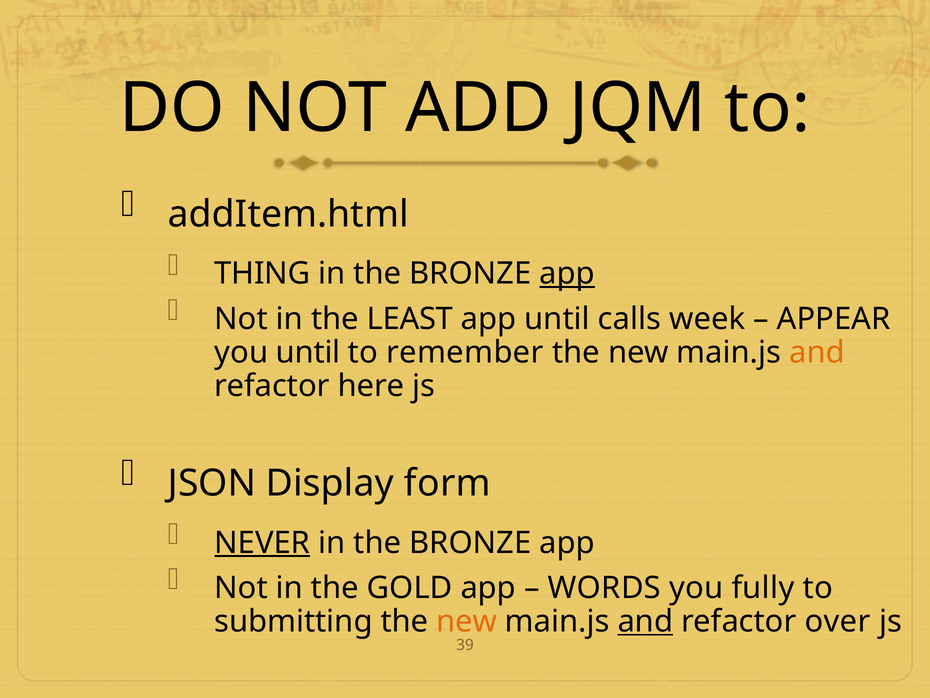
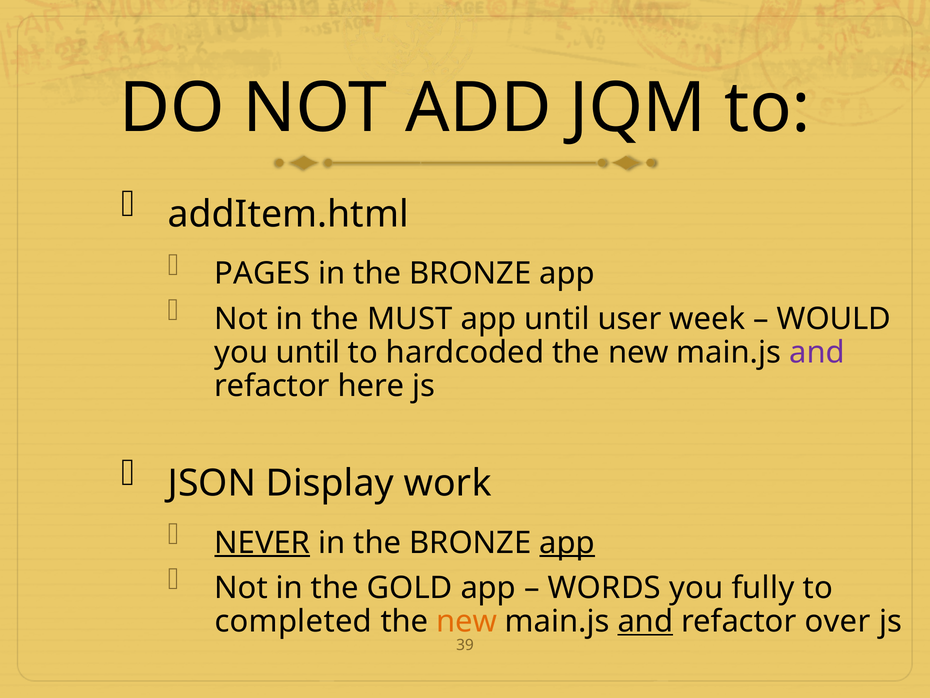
THING: THING -> PAGES
app at (567, 274) underline: present -> none
LEAST: LEAST -> MUST
calls: calls -> user
APPEAR: APPEAR -> WOULD
remember: remember -> hardcoded
and at (817, 352) colour: orange -> purple
form: form -> work
app at (567, 542) underline: none -> present
submitting: submitting -> completed
